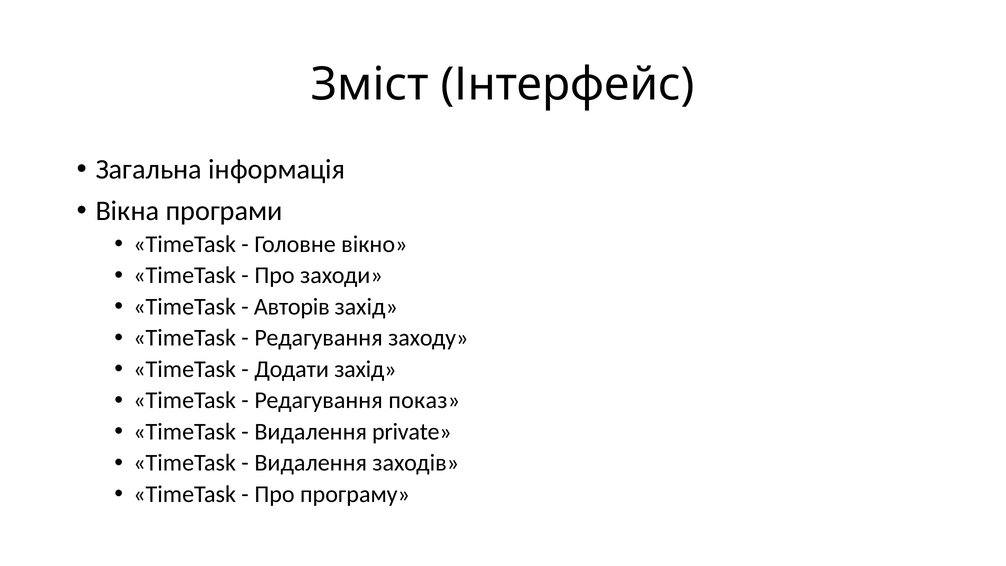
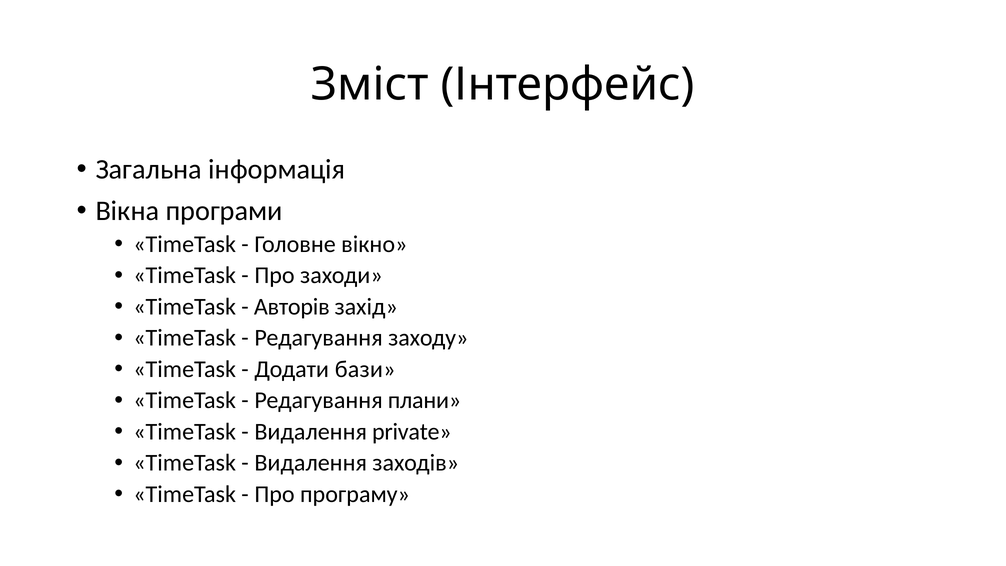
Додати захід: захід -> бази
показ: показ -> плани
